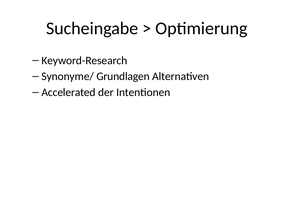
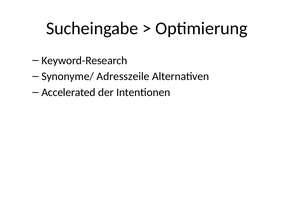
Grundlagen: Grundlagen -> Adresszeile
